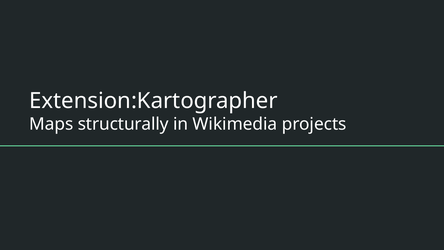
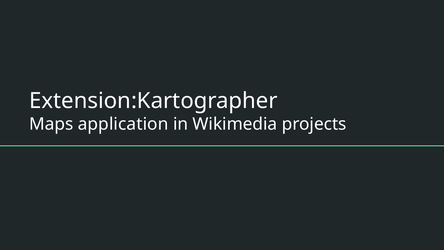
structurally: structurally -> application
